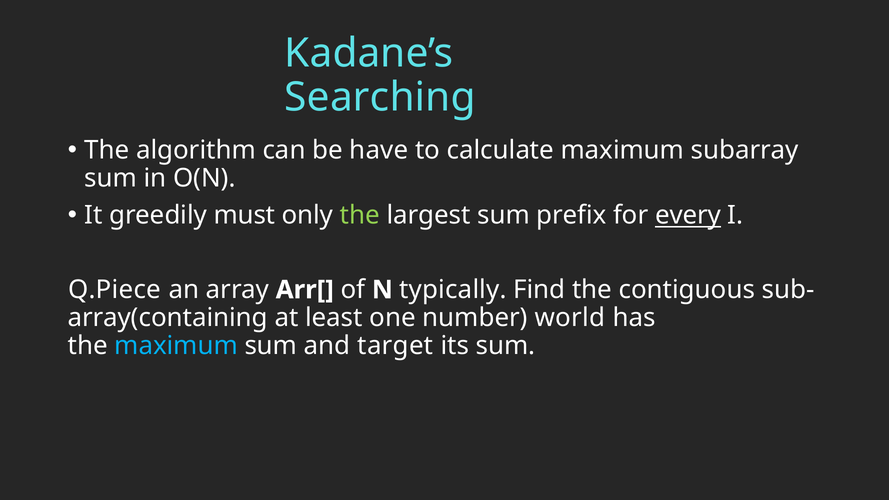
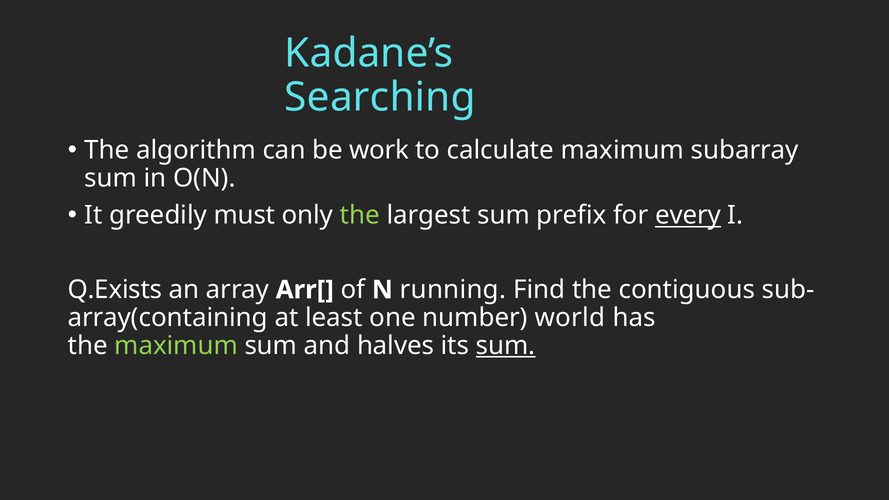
have: have -> work
Q.Piece: Q.Piece -> Q.Exists
typically: typically -> running
maximum at (176, 346) colour: light blue -> light green
target: target -> halves
sum at (506, 346) underline: none -> present
